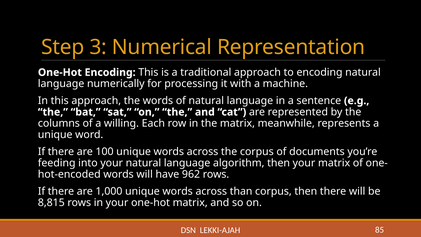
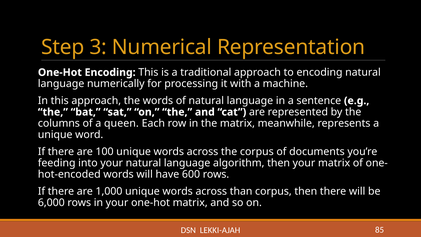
willing: willing -> queen
962: 962 -> 600
8,815: 8,815 -> 6,000
